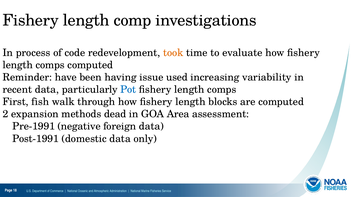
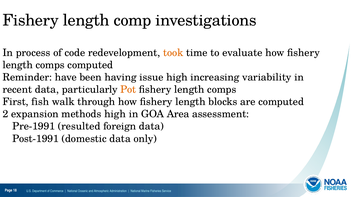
issue used: used -> high
Pot colour: blue -> orange
methods dead: dead -> high
negative: negative -> resulted
